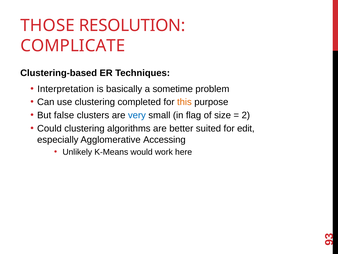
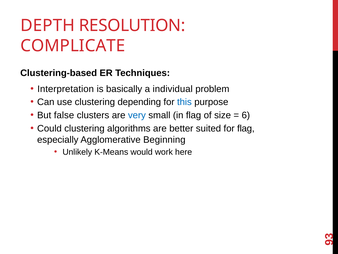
THOSE: THOSE -> DEPTH
sometime: sometime -> individual
completed: completed -> depending
this colour: orange -> blue
2: 2 -> 6
for edit: edit -> flag
Accessing: Accessing -> Beginning
